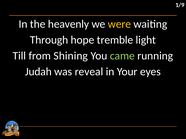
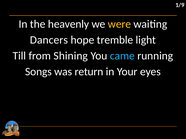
Through: Through -> Dancers
came colour: light green -> light blue
Judah: Judah -> Songs
reveal: reveal -> return
